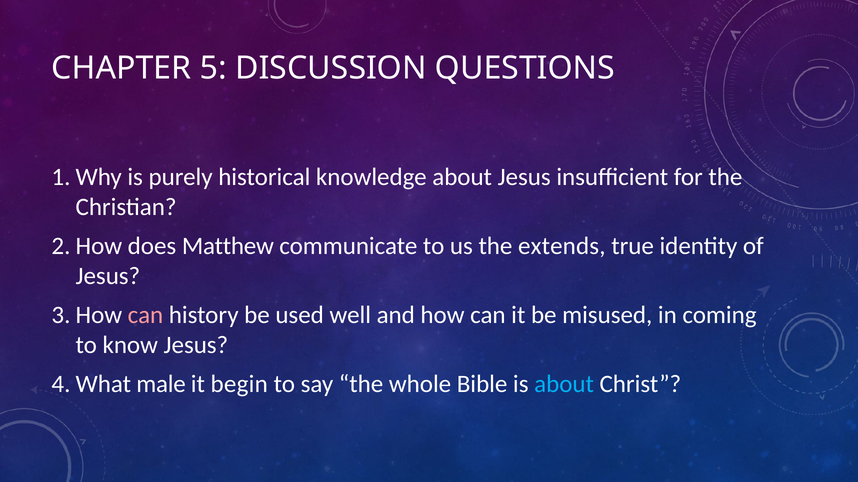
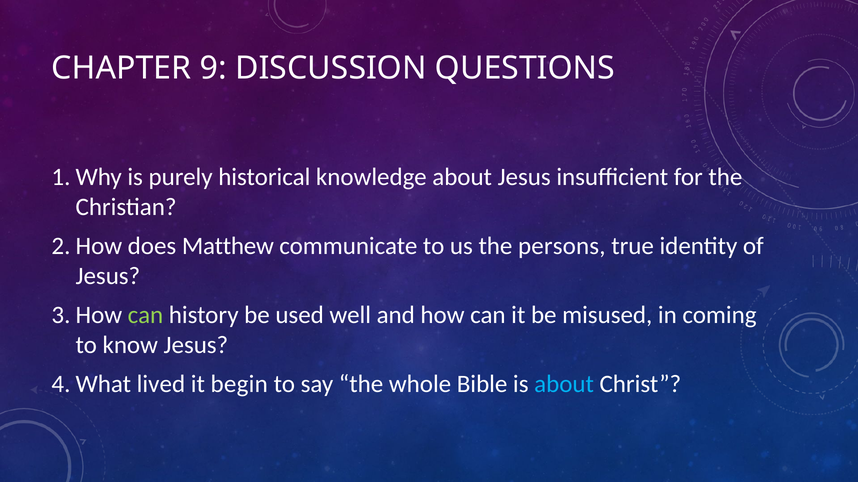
5: 5 -> 9
extends: extends -> persons
can at (145, 315) colour: pink -> light green
male: male -> lived
